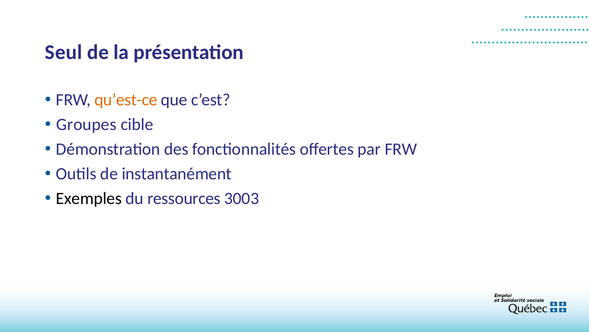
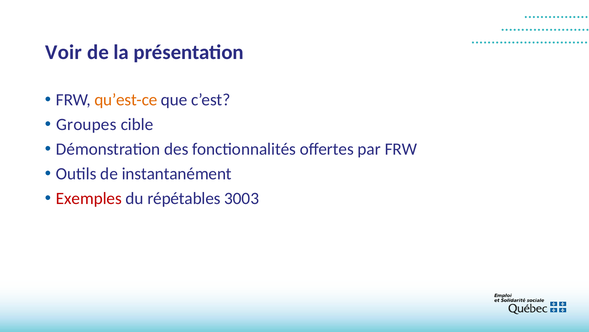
Seul: Seul -> Voir
Exemples colour: black -> red
ressources: ressources -> répétables
